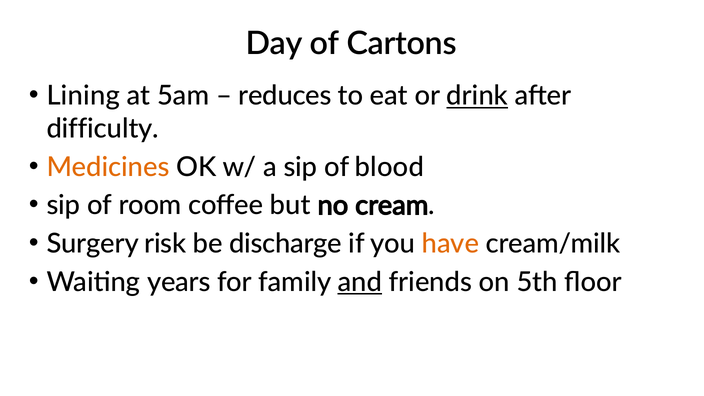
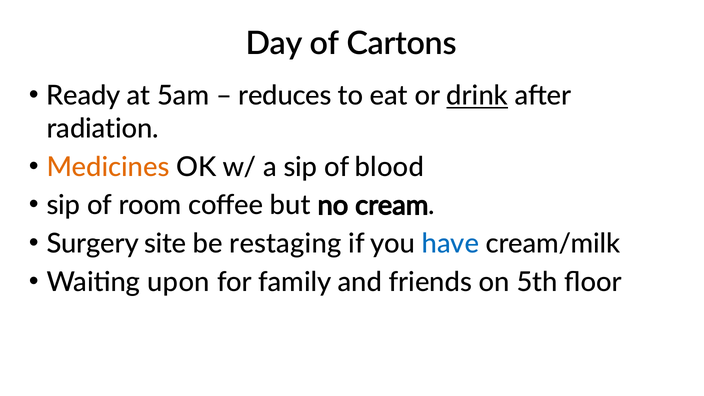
Lining: Lining -> Ready
difficulty: difficulty -> radiation
risk: risk -> site
discharge: discharge -> restaging
have colour: orange -> blue
years: years -> upon
and underline: present -> none
